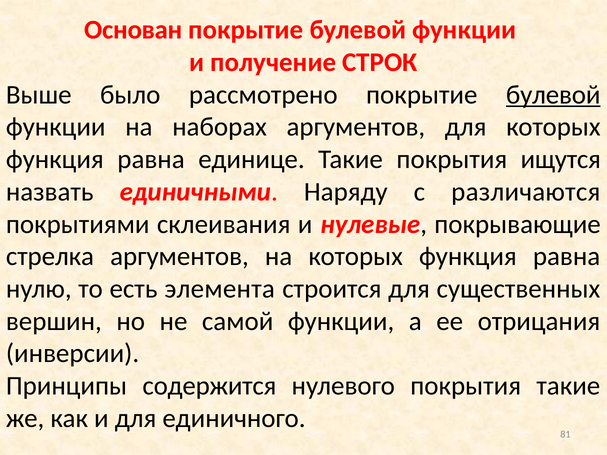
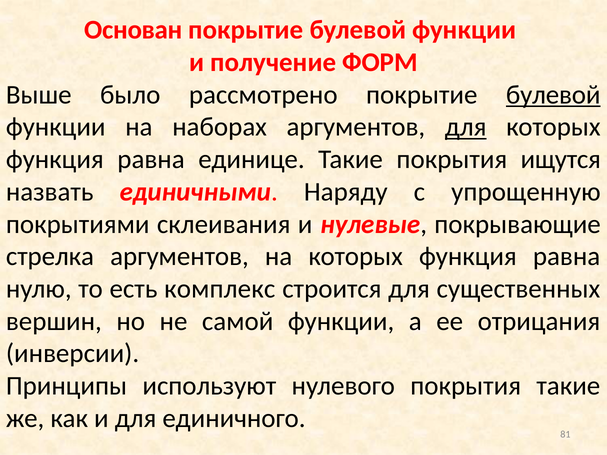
СТРОК: СТРОК -> ФОРМ
для at (466, 127) underline: none -> present
различаются: различаются -> упрощенную
элемента: элемента -> комплекс
содержится: содержится -> используют
